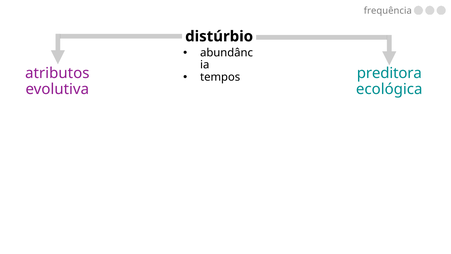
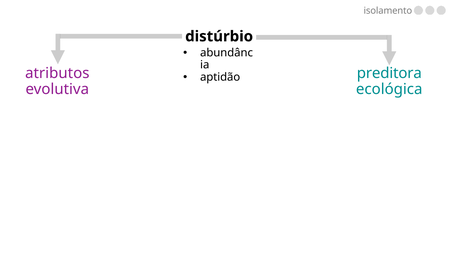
frequência: frequência -> isolamento
tempos: tempos -> aptidão
